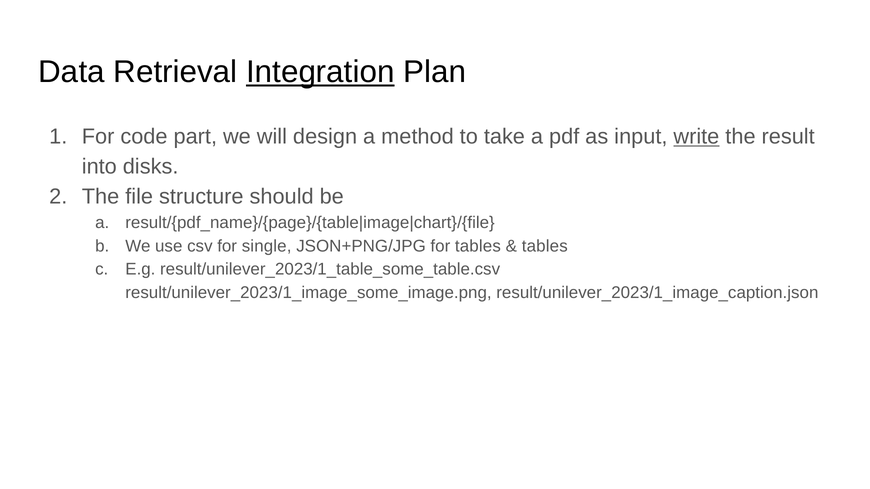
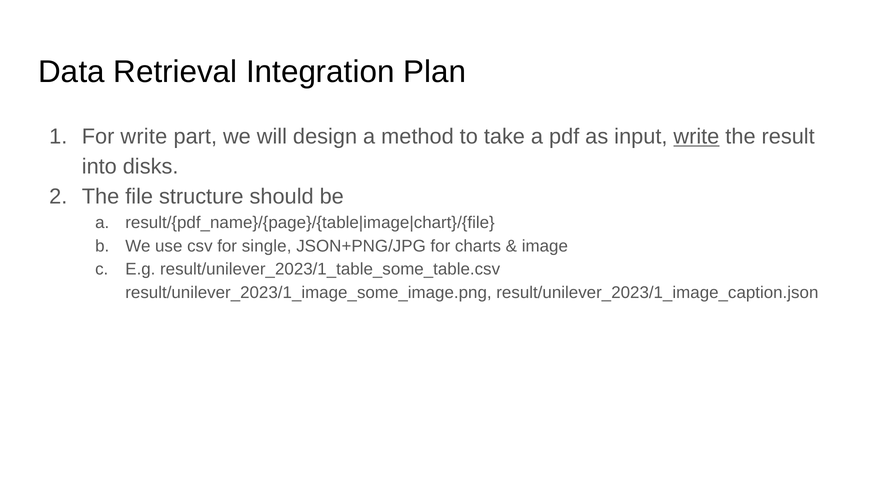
Integration underline: present -> none
For code: code -> write
for tables: tables -> charts
tables at (545, 246): tables -> image
